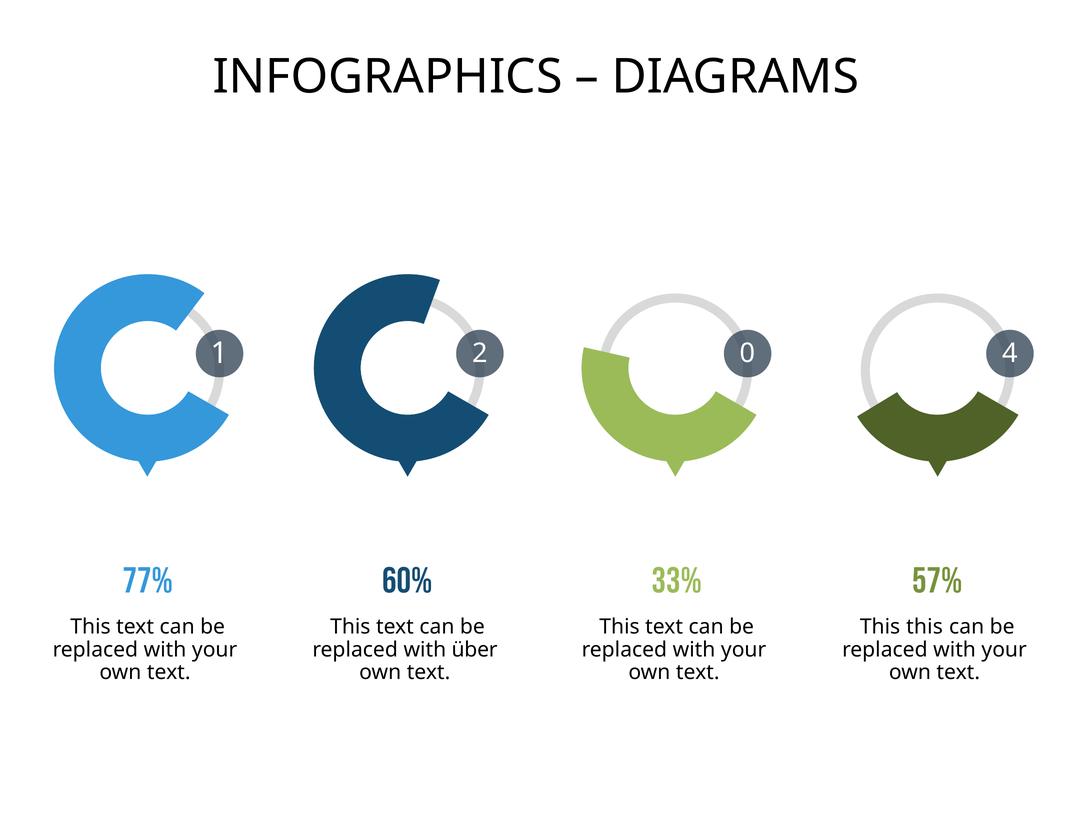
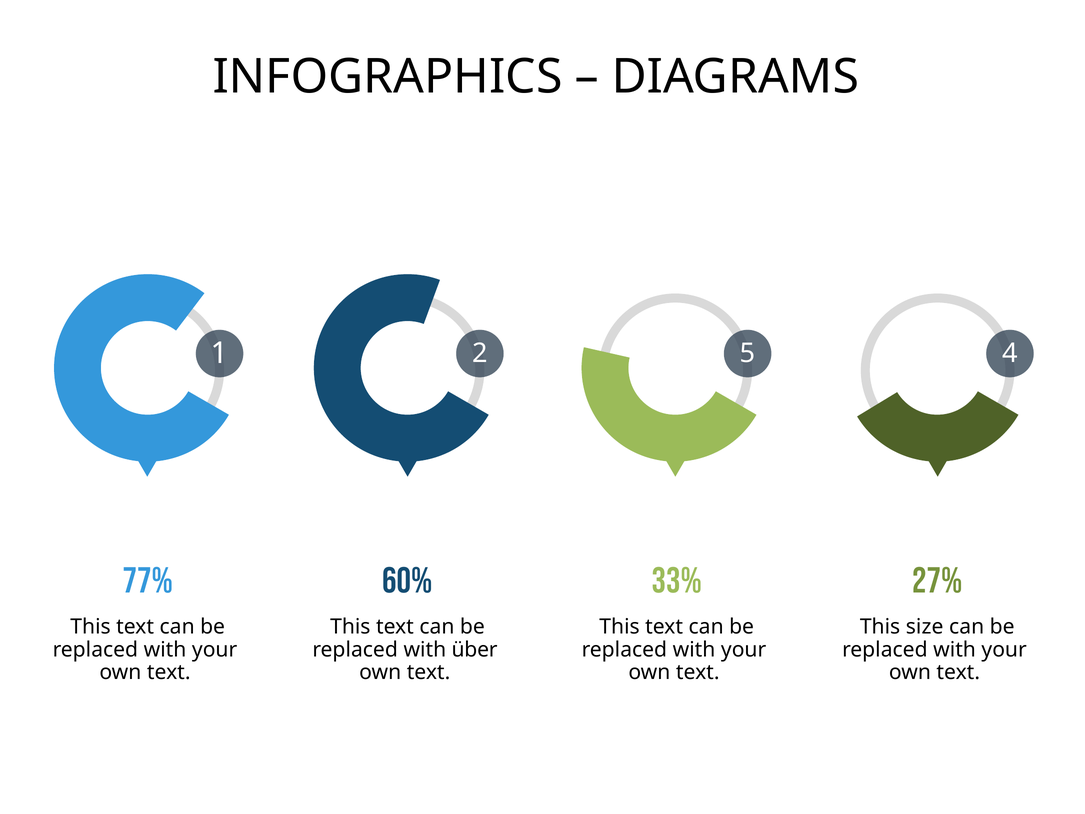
0: 0 -> 5
57%: 57% -> 27%
This this: this -> size
